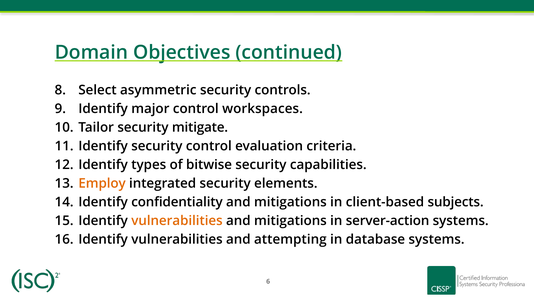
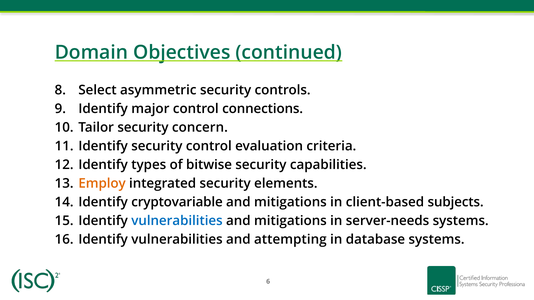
workspaces: workspaces -> connections
mitigate: mitigate -> concern
confidentiality: confidentiality -> cryptovariable
vulnerabilities at (177, 221) colour: orange -> blue
server-action: server-action -> server-needs
